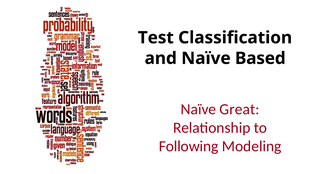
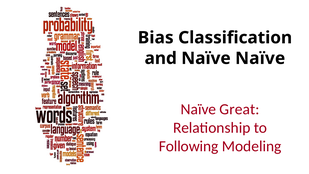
Test: Test -> Bias
and Naïve Based: Based -> Naïve
